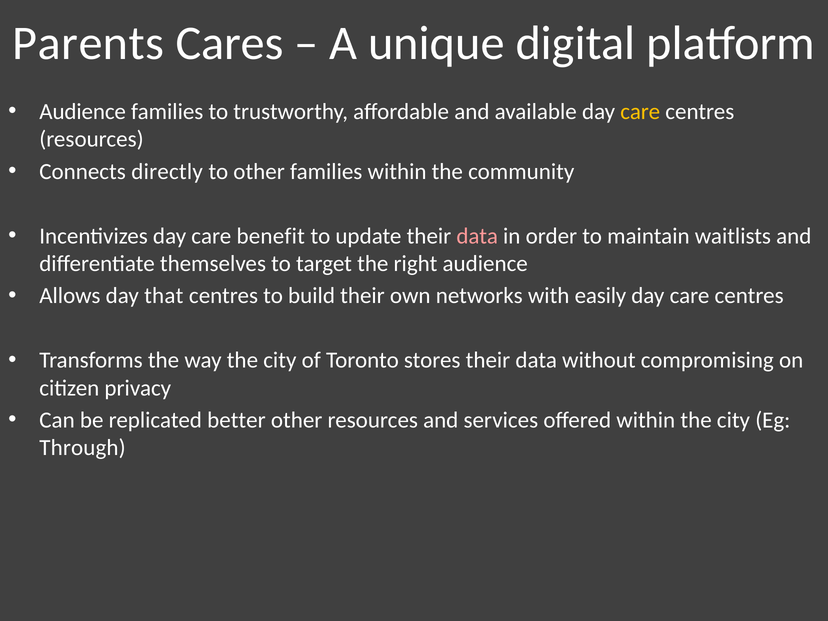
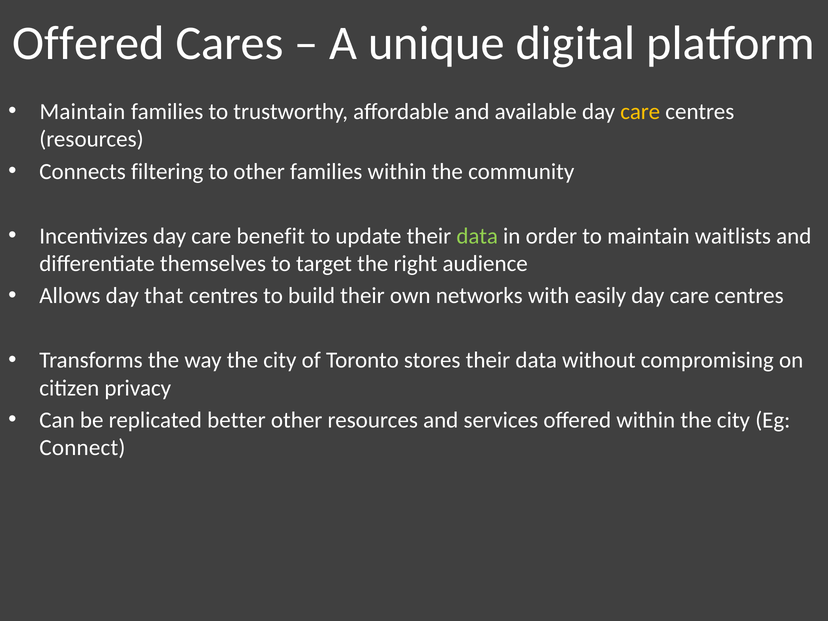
Parents at (88, 43): Parents -> Offered
Audience at (83, 112): Audience -> Maintain
directly: directly -> filtering
data at (477, 236) colour: pink -> light green
Through: Through -> Connect
